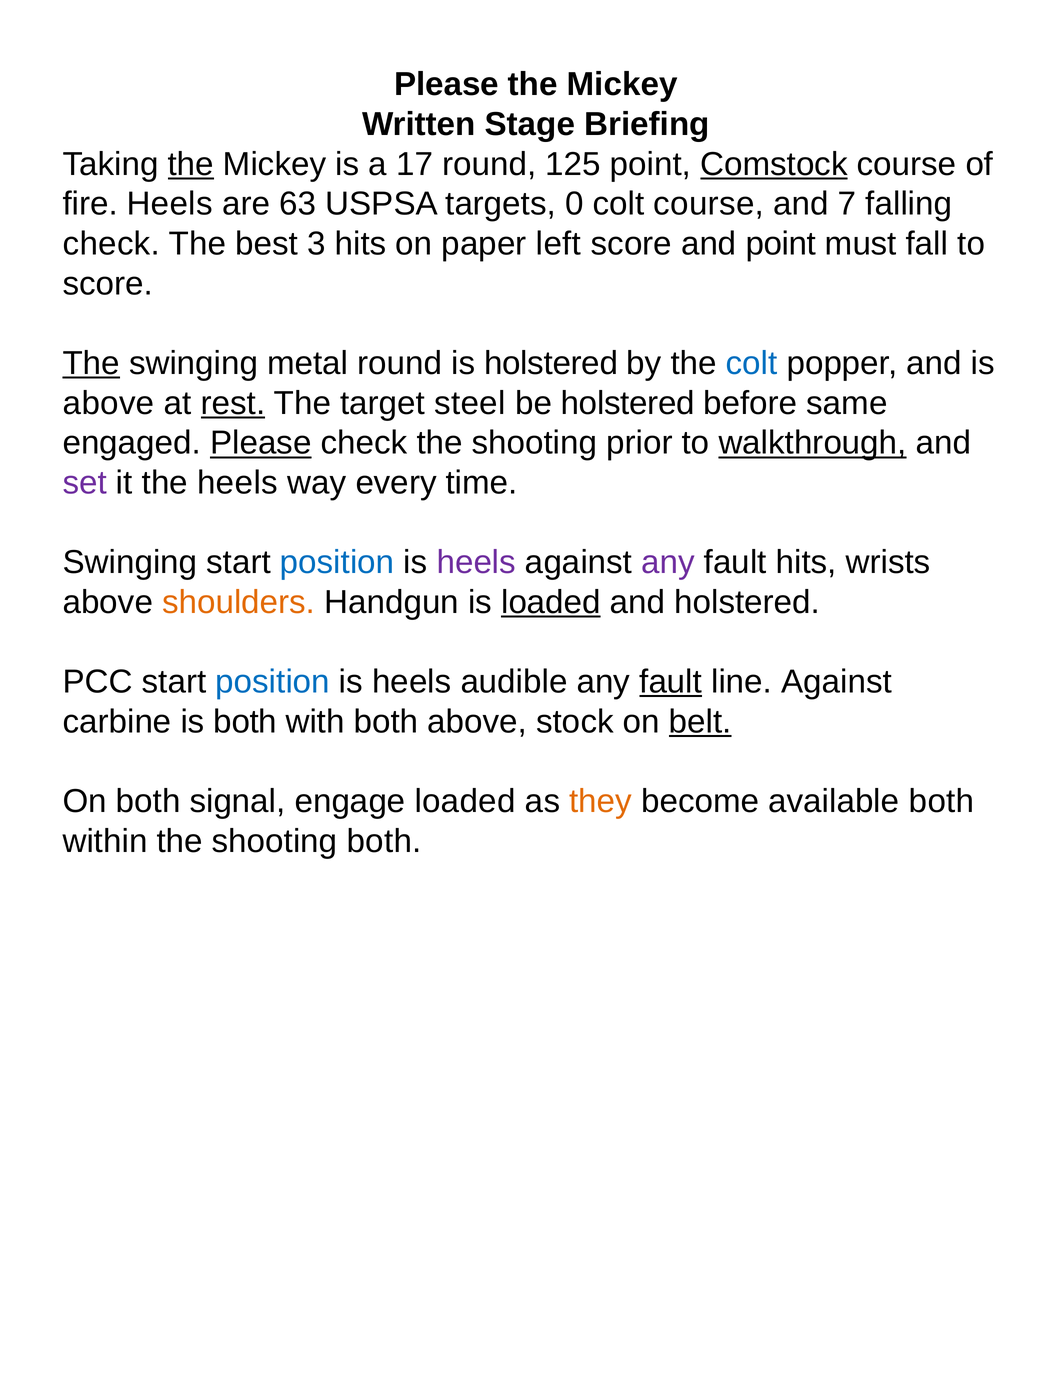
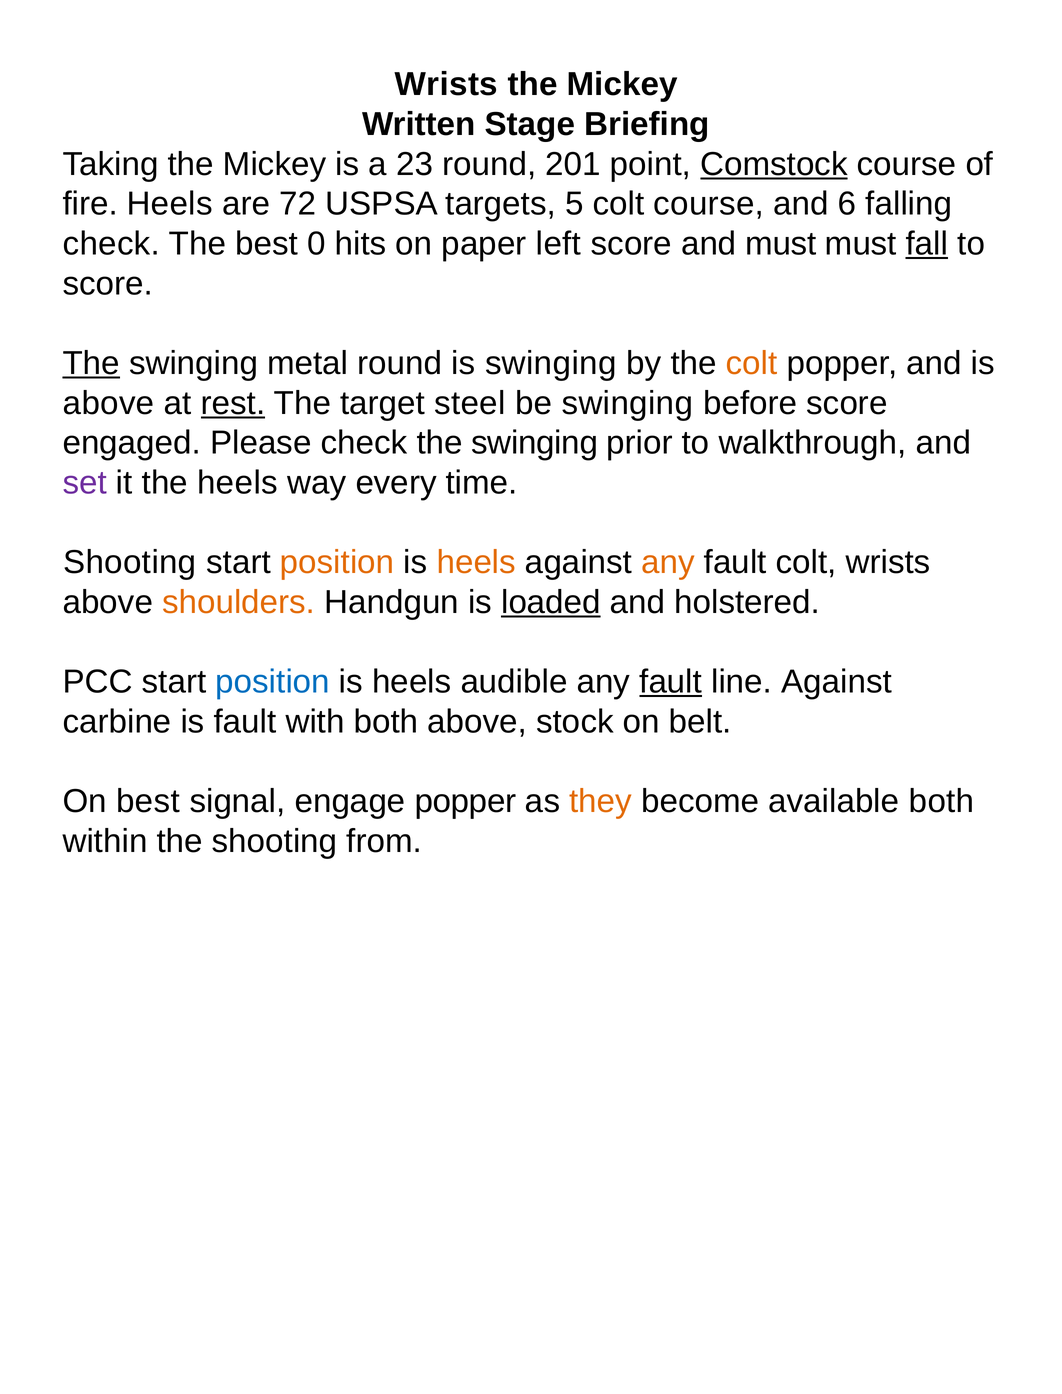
Please at (447, 85): Please -> Wrists
the at (191, 164) underline: present -> none
17: 17 -> 23
125: 125 -> 201
63: 63 -> 72
0: 0 -> 5
7: 7 -> 6
3: 3 -> 0
and point: point -> must
fall underline: none -> present
is holstered: holstered -> swinging
colt at (752, 363) colour: blue -> orange
be holstered: holstered -> swinging
before same: same -> score
Please at (261, 443) underline: present -> none
check the shooting: shooting -> swinging
walkthrough underline: present -> none
Swinging at (130, 562): Swinging -> Shooting
position at (337, 562) colour: blue -> orange
heels at (476, 562) colour: purple -> orange
any at (668, 562) colour: purple -> orange
fault hits: hits -> colt
is both: both -> fault
belt underline: present -> none
On both: both -> best
engage loaded: loaded -> popper
shooting both: both -> from
